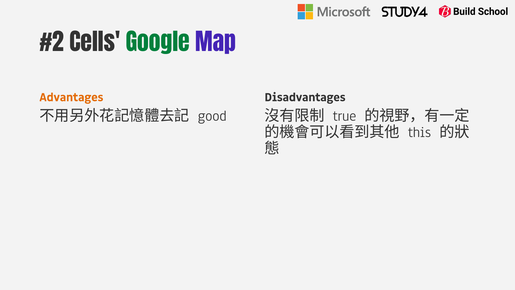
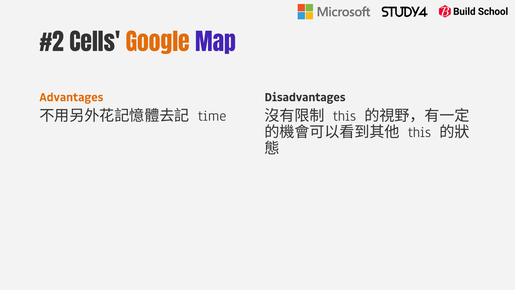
Google colour: green -> orange
good: good -> time
true at (345, 116): true -> this
